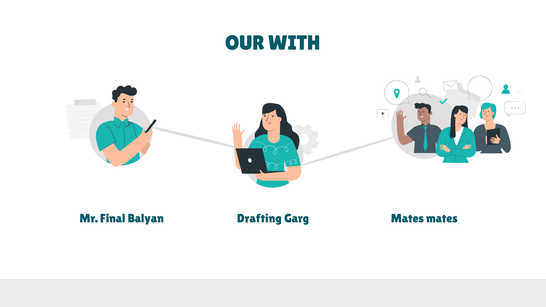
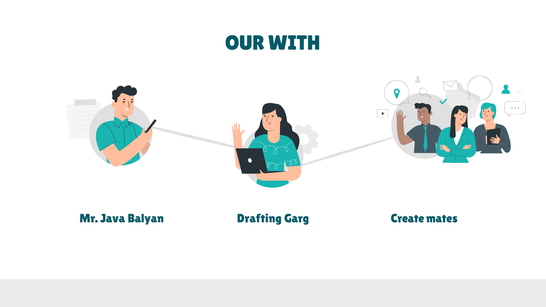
Final: Final -> Java
Garg Mates: Mates -> Create
